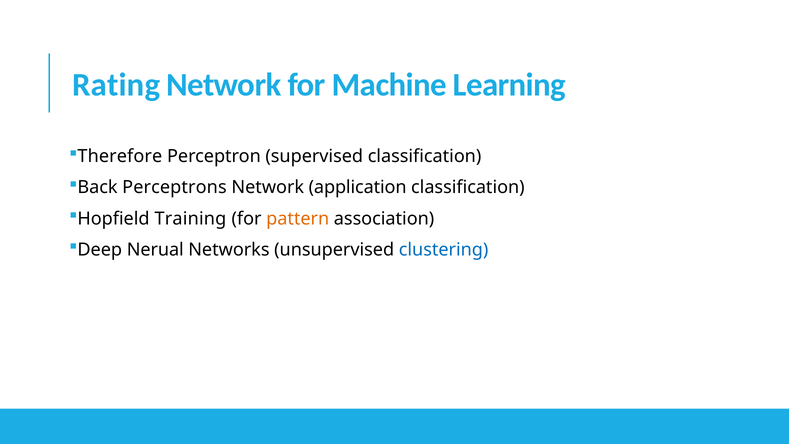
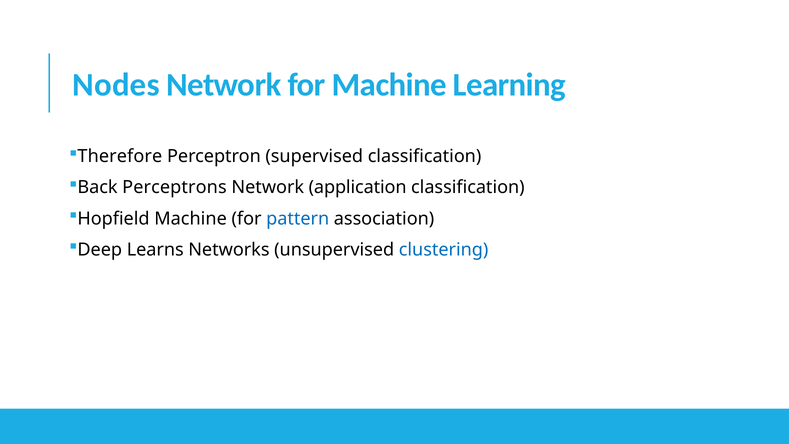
Rating: Rating -> Nodes
Hopfield Training: Training -> Machine
pattern colour: orange -> blue
Nerual: Nerual -> Learns
